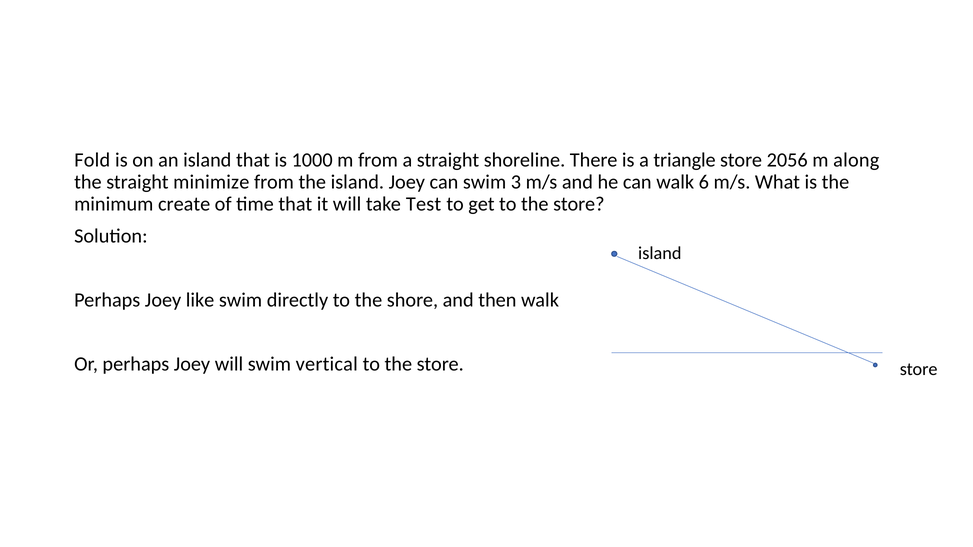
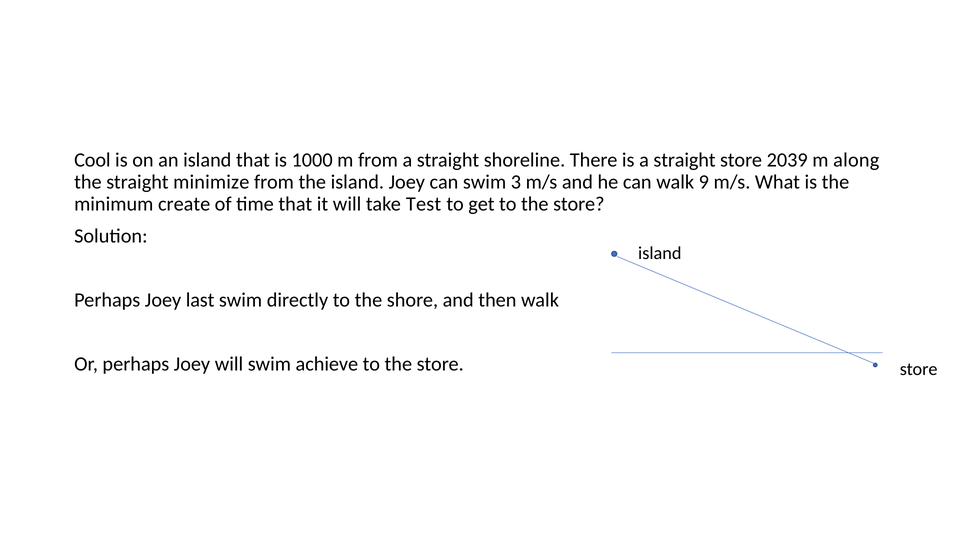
Fold: Fold -> Cool
is a triangle: triangle -> straight
2056: 2056 -> 2039
6: 6 -> 9
like: like -> last
vertical: vertical -> achieve
